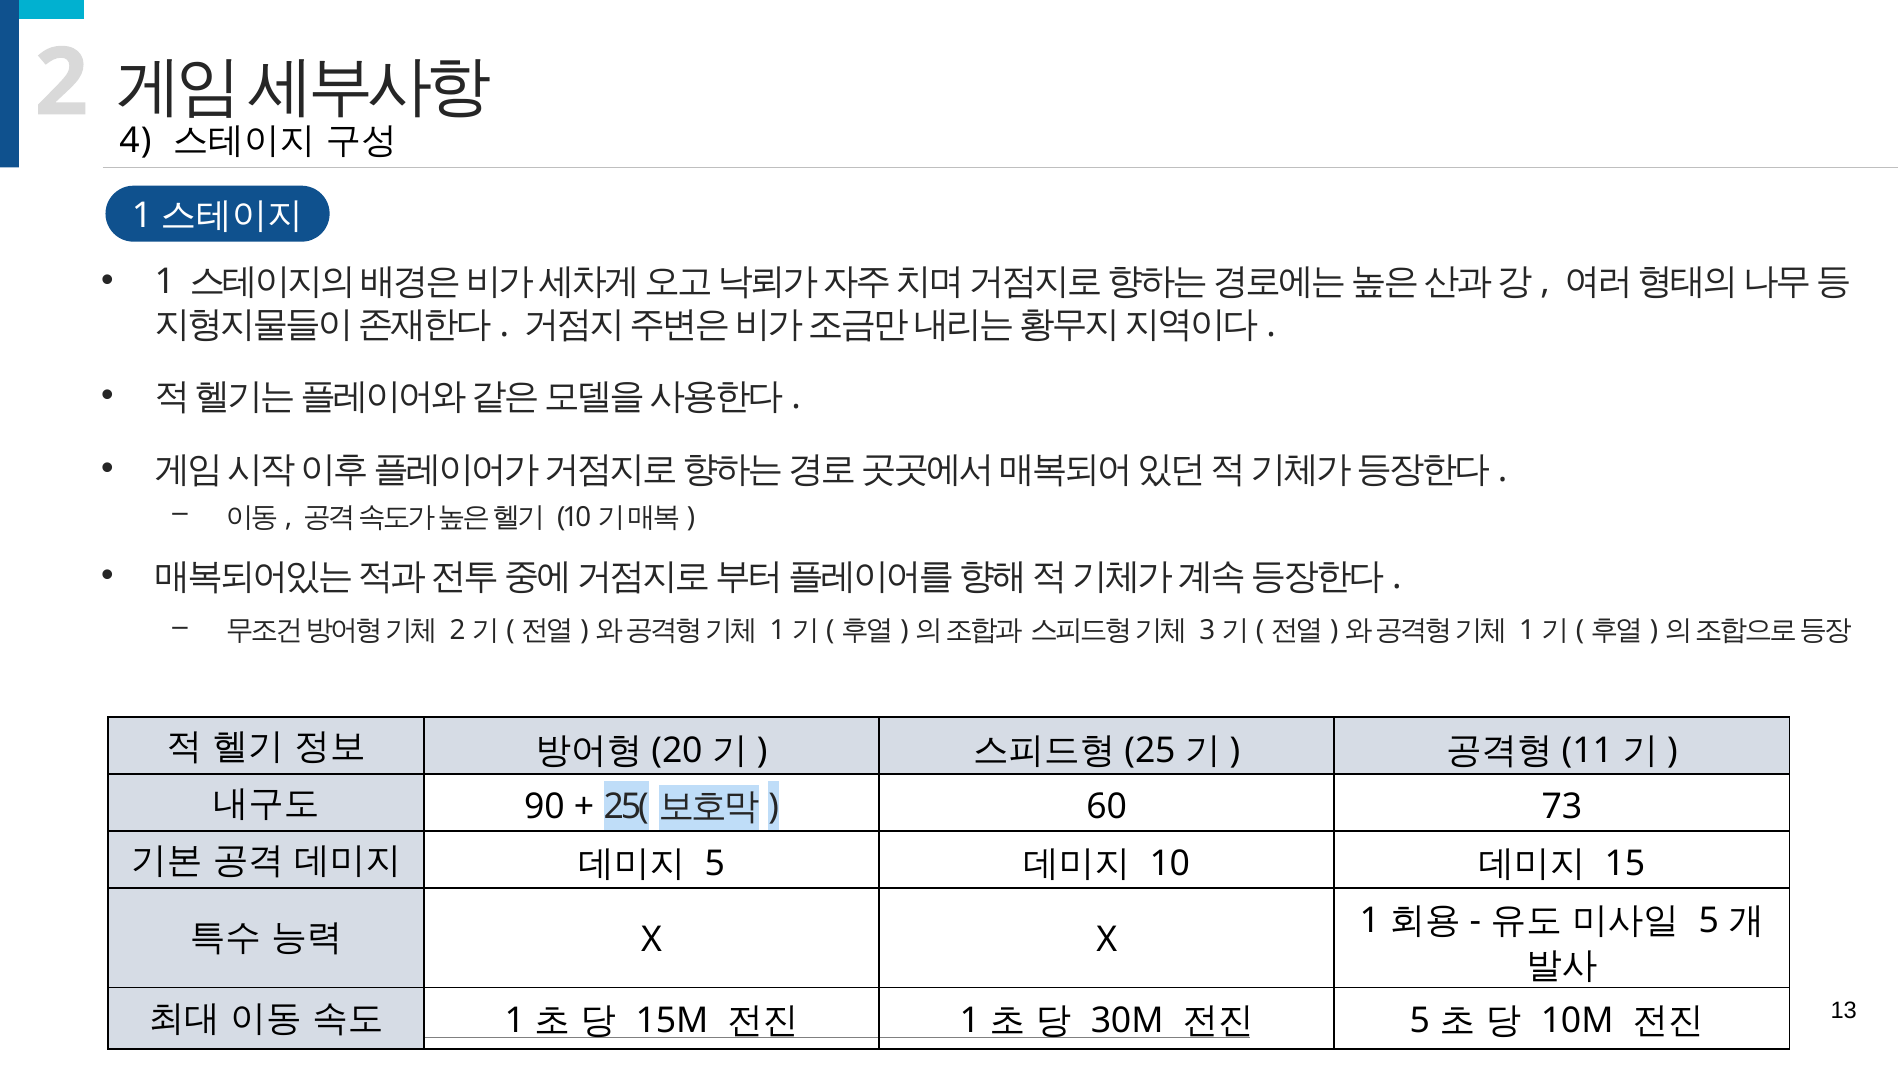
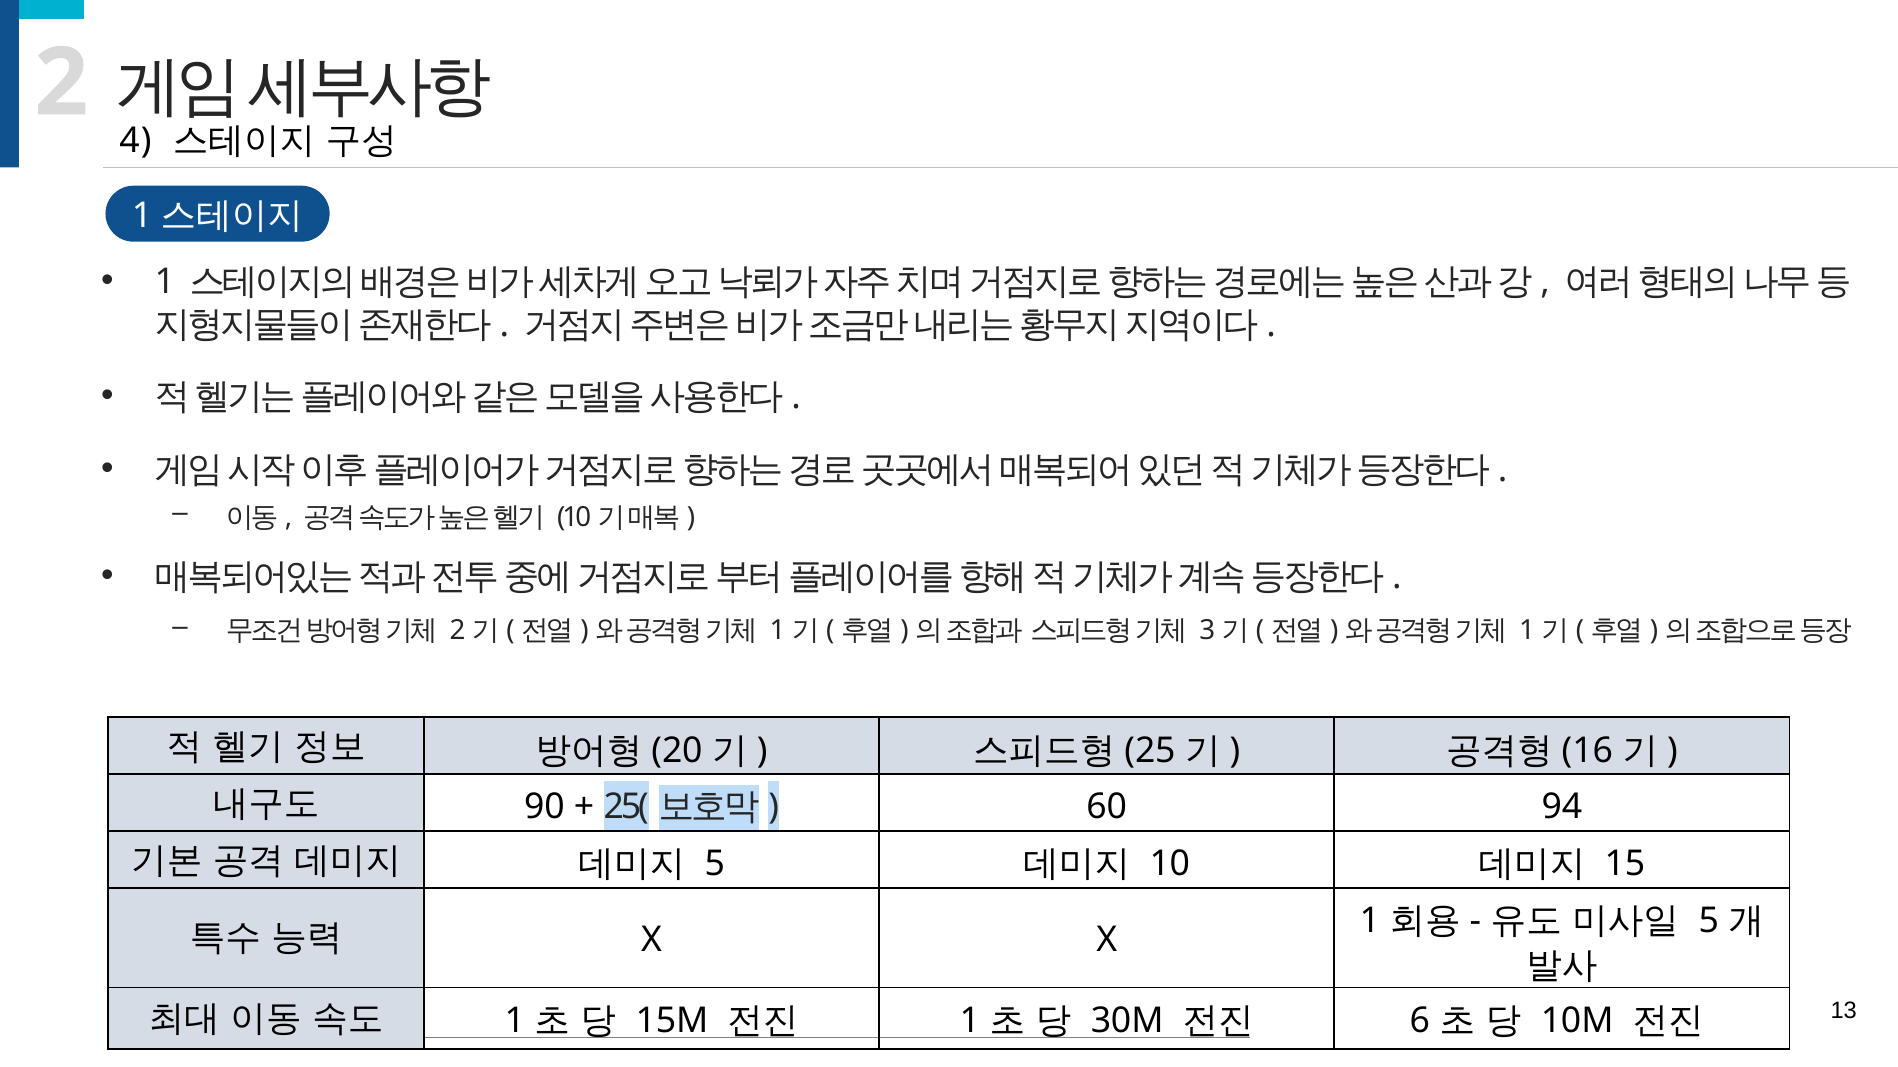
11: 11 -> 16
73: 73 -> 94
5 at (1420, 1021): 5 -> 6
